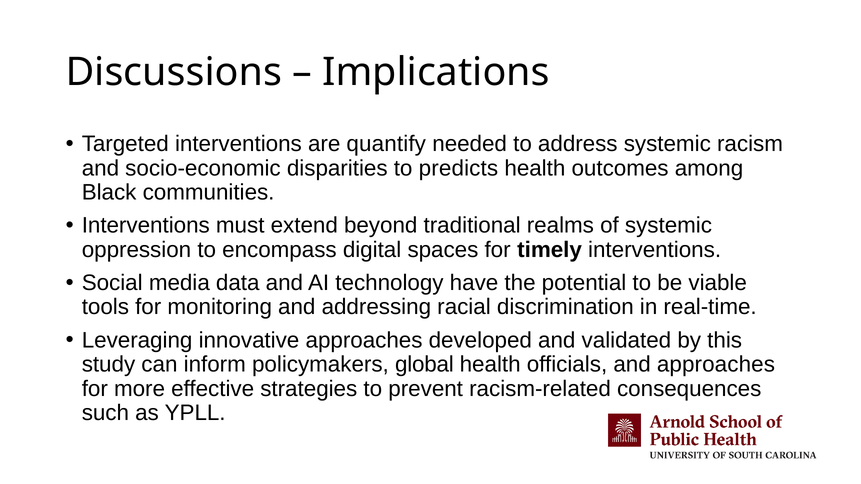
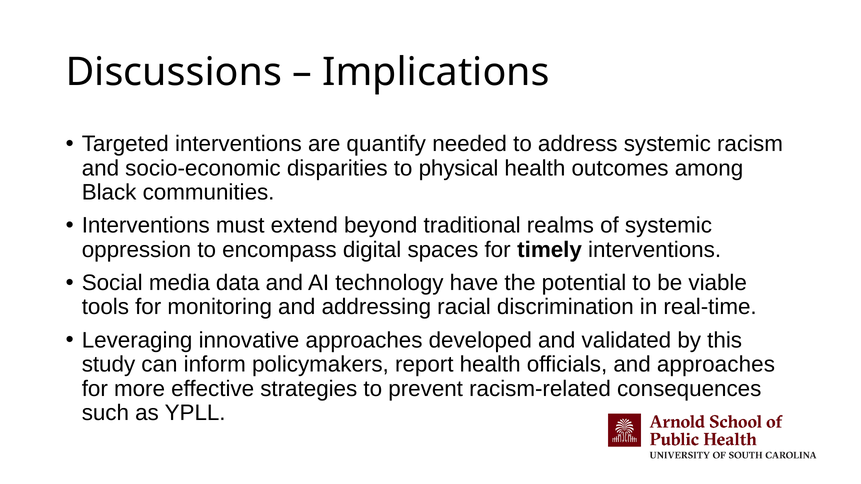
predicts: predicts -> physical
global: global -> report
